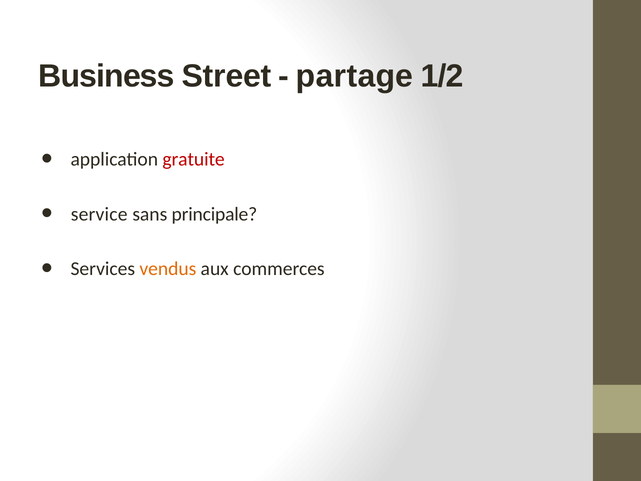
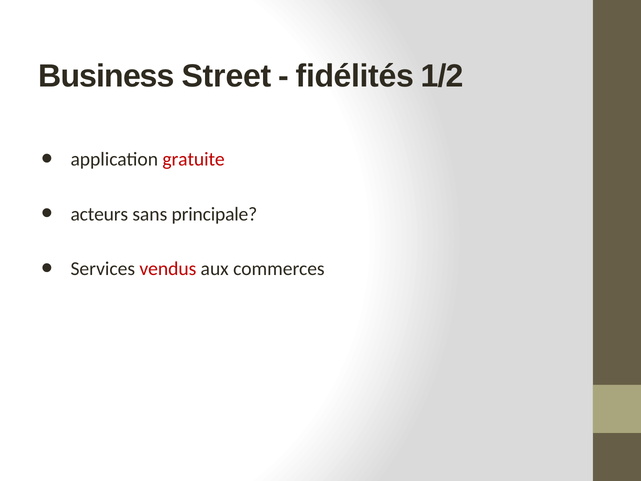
partage: partage -> fidélités
service: service -> acteurs
vendus colour: orange -> red
